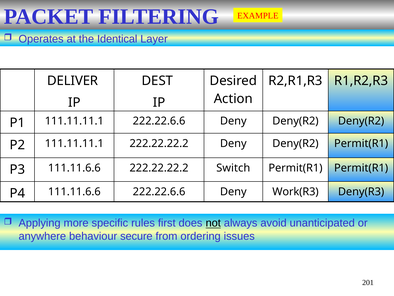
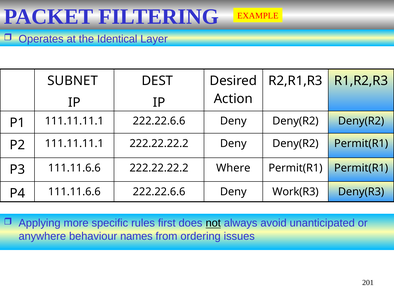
DELIVER: DELIVER -> SUBNET
Switch: Switch -> Where
secure: secure -> names
